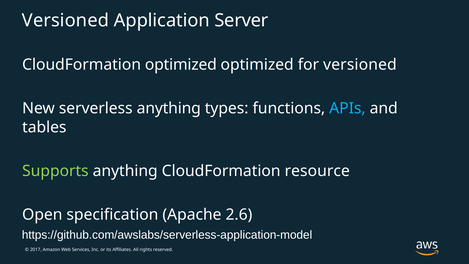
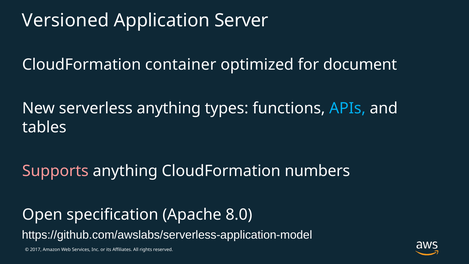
CloudFormation optimized: optimized -> container
for versioned: versioned -> document
Supports colour: light green -> pink
resource: resource -> numbers
2.6: 2.6 -> 8.0
